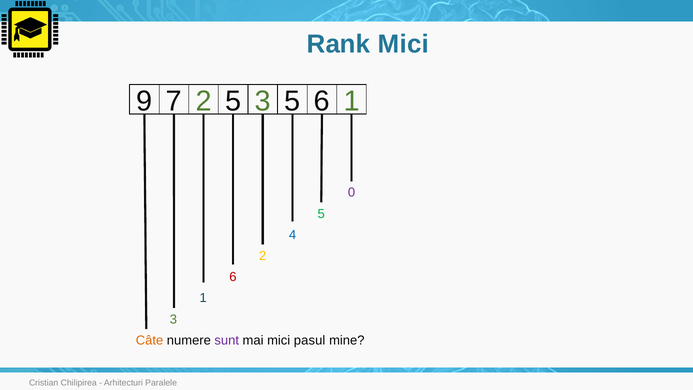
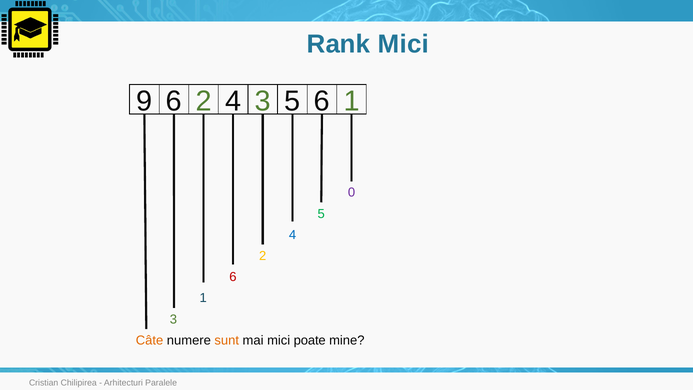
9 7: 7 -> 6
5 at (233, 101): 5 -> 4
sunt colour: purple -> orange
pasul: pasul -> poate
